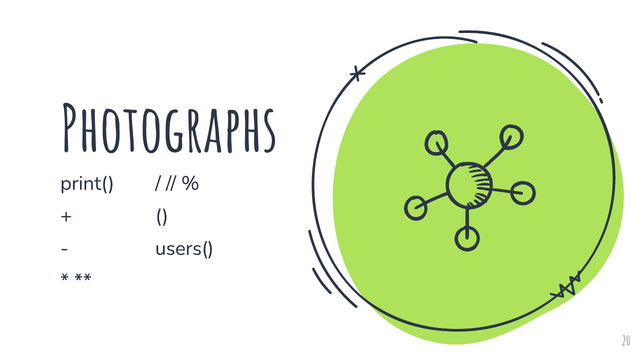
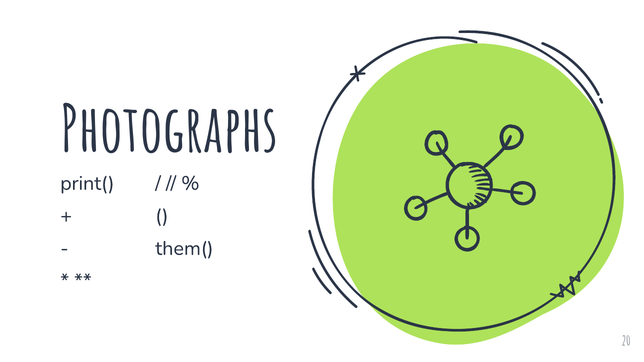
users(: users( -> them(
